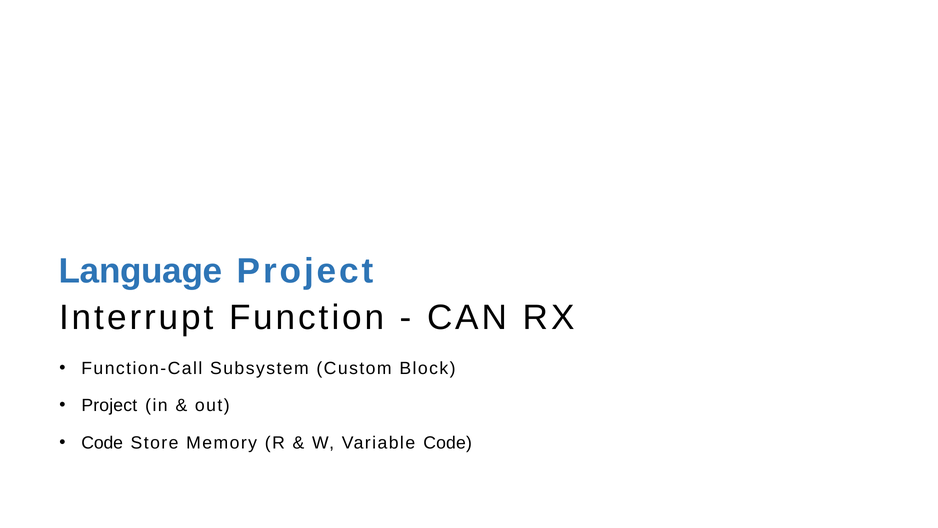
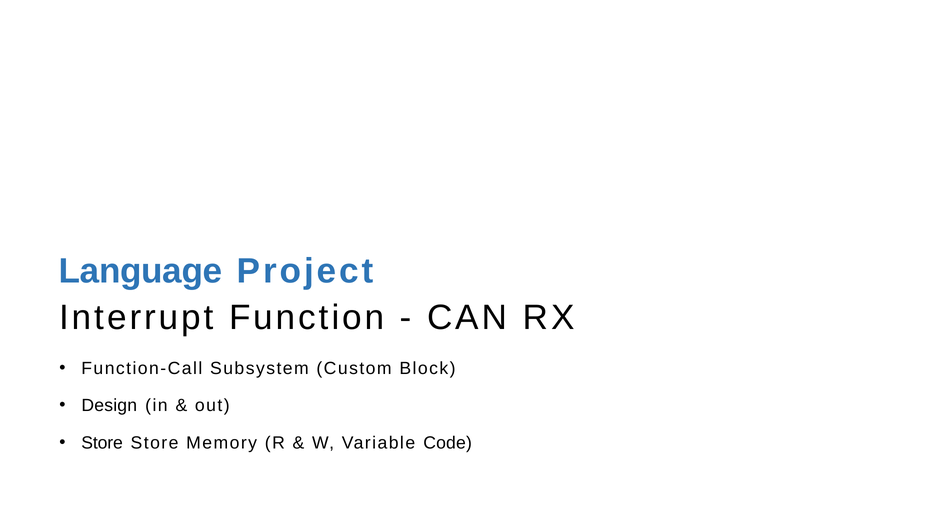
Project at (109, 405): Project -> Design
Code at (102, 443): Code -> Store
